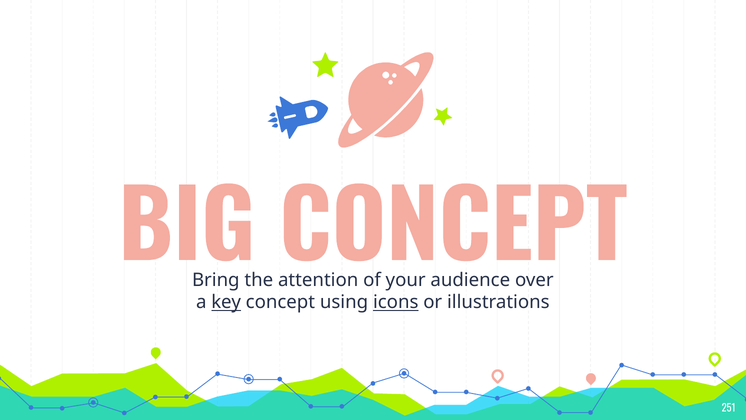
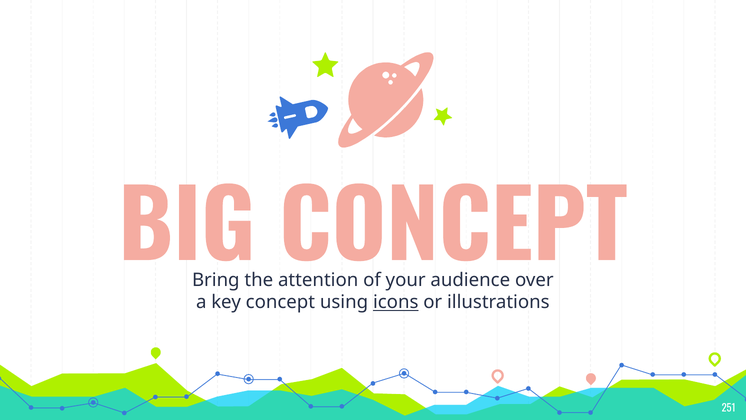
key underline: present -> none
